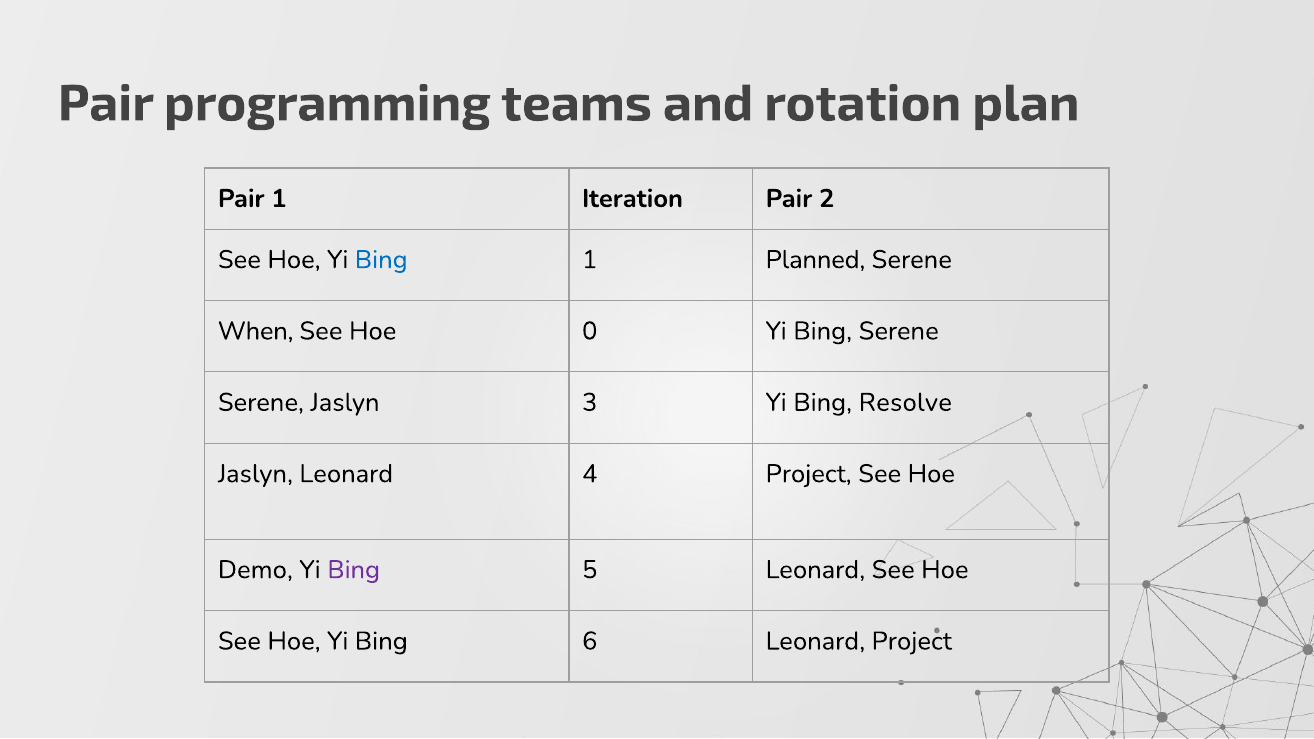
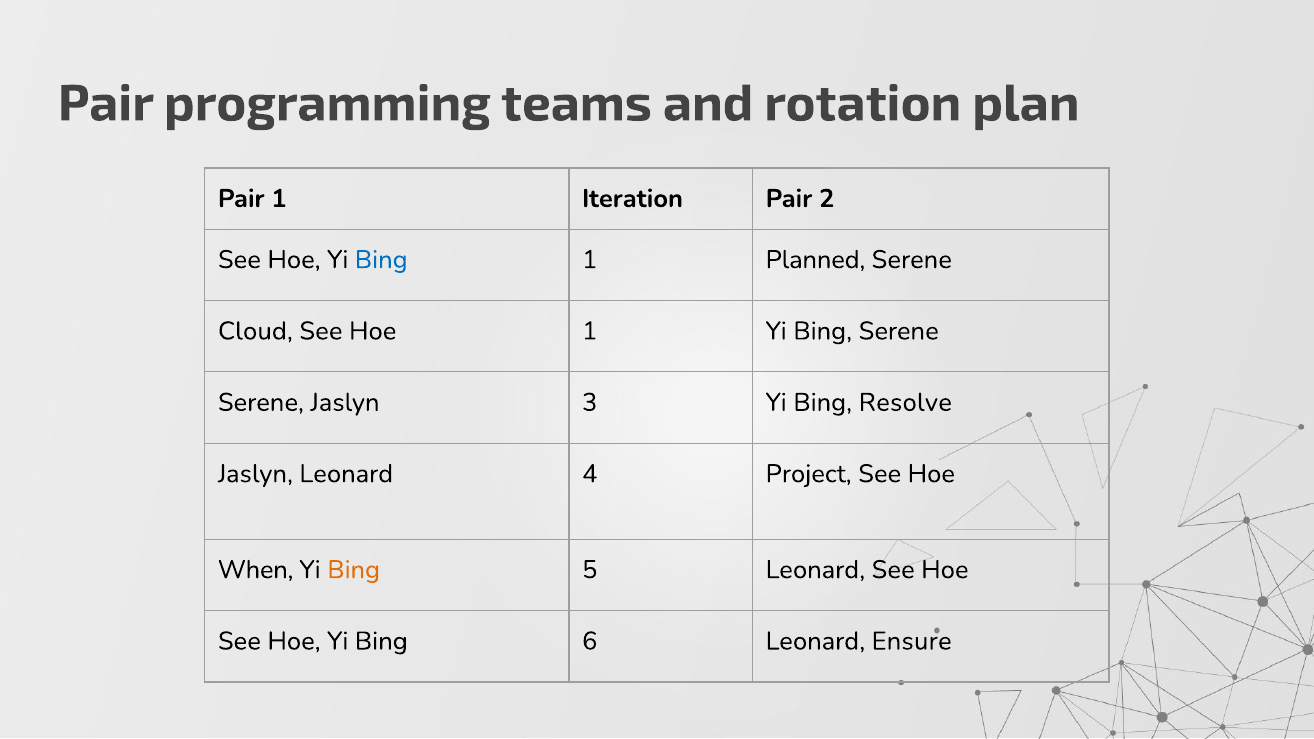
When: When -> Cloud
Hoe 0: 0 -> 1
Demo: Demo -> When
Bing at (354, 570) colour: purple -> orange
Leonard Project: Project -> Ensure
